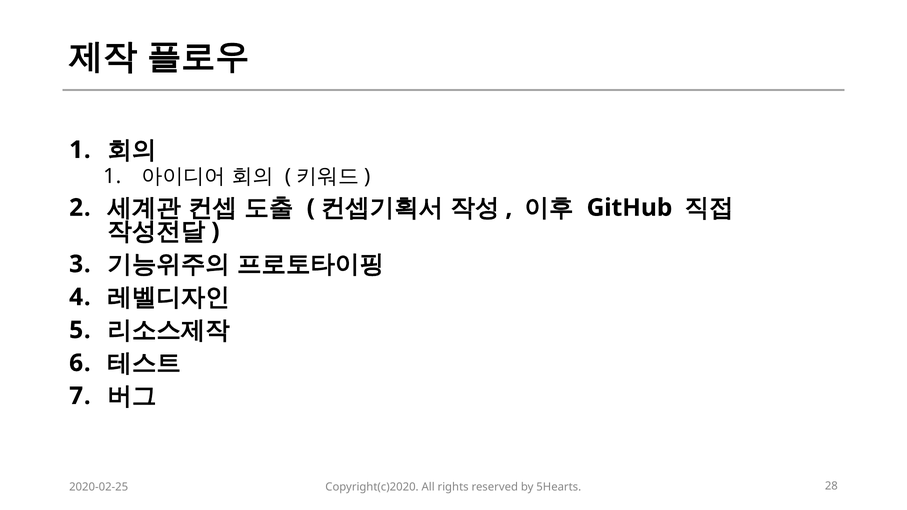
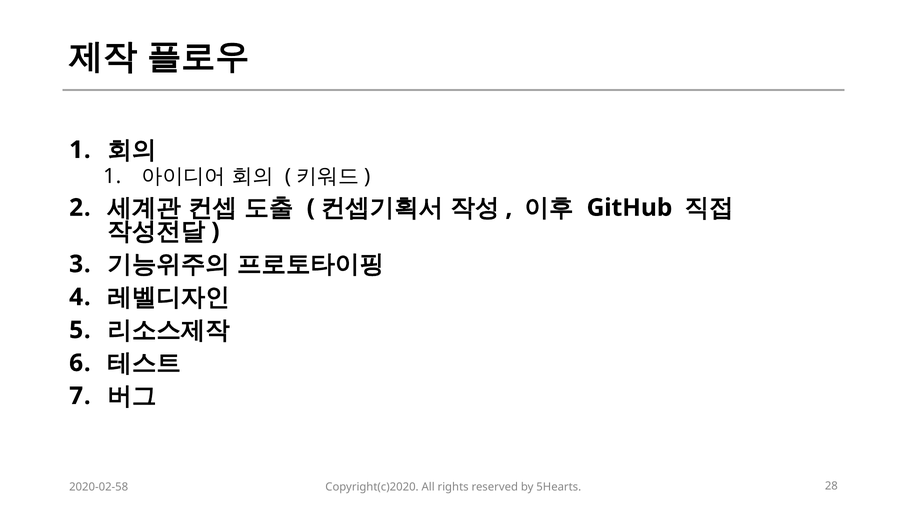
2020-02-25: 2020-02-25 -> 2020-02-58
